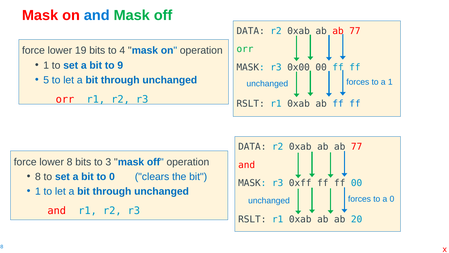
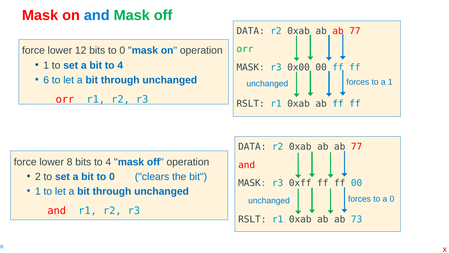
19: 19 -> 12
bits to 4: 4 -> 0
bit to 9: 9 -> 4
5: 5 -> 6
bits to 3: 3 -> 4
8 at (38, 176): 8 -> 2
20: 20 -> 73
